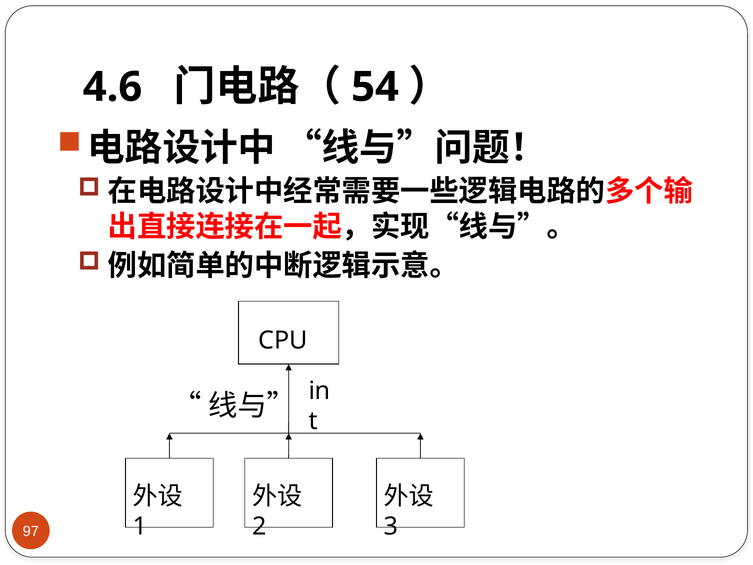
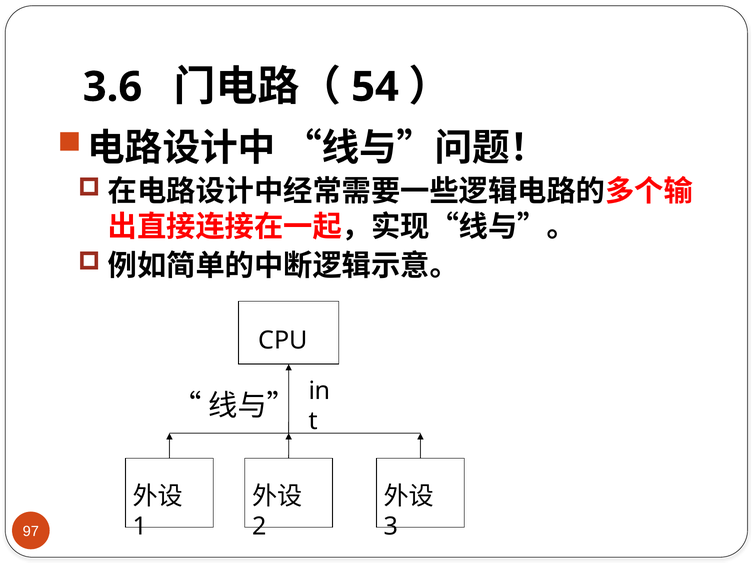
4.6: 4.6 -> 3.6
